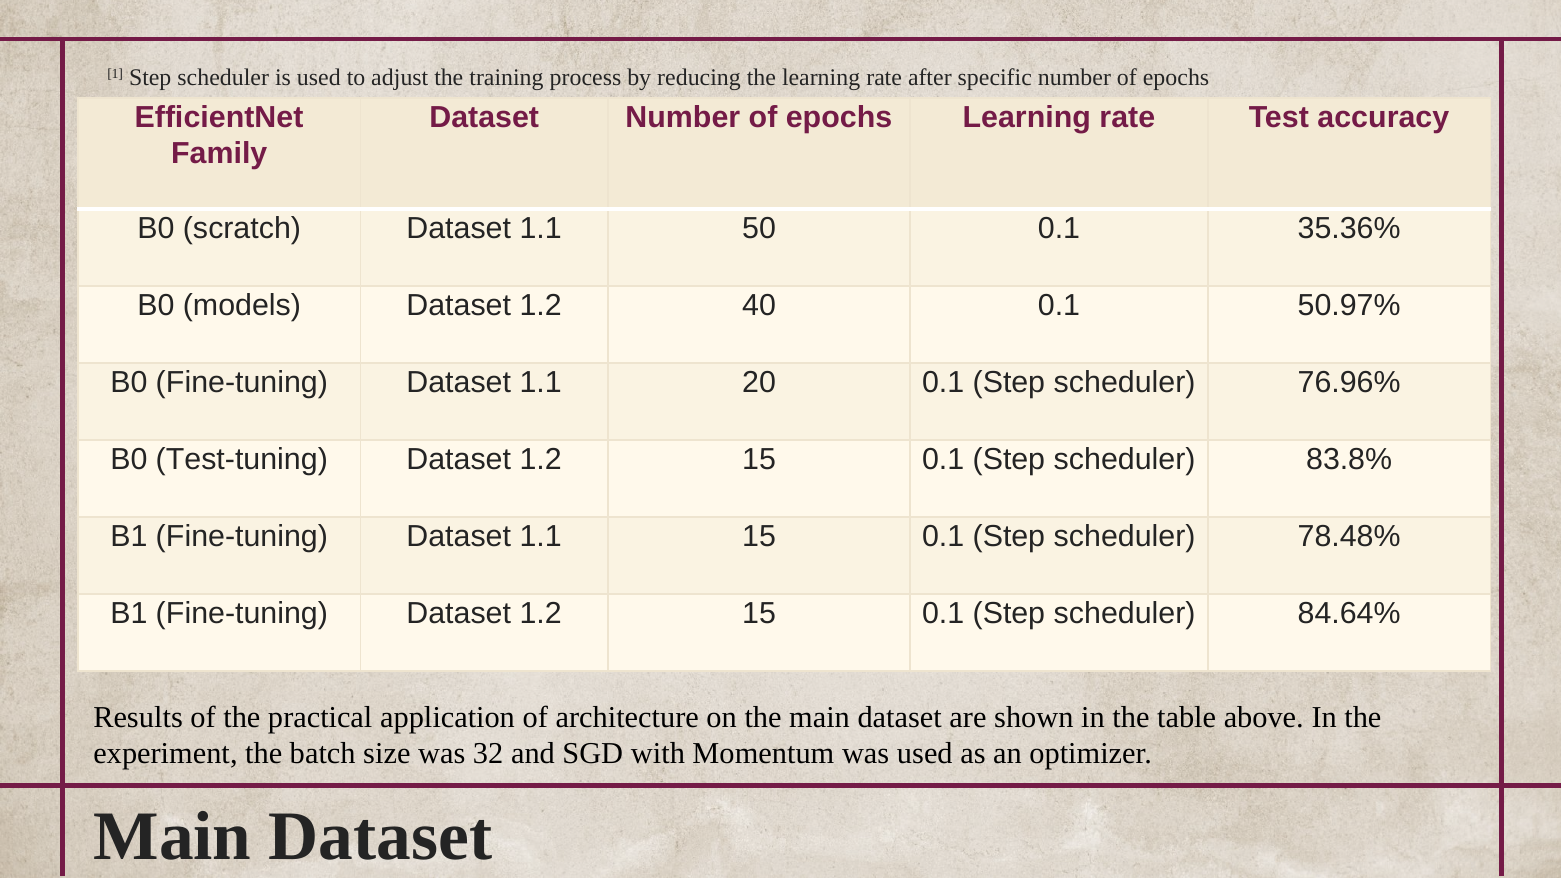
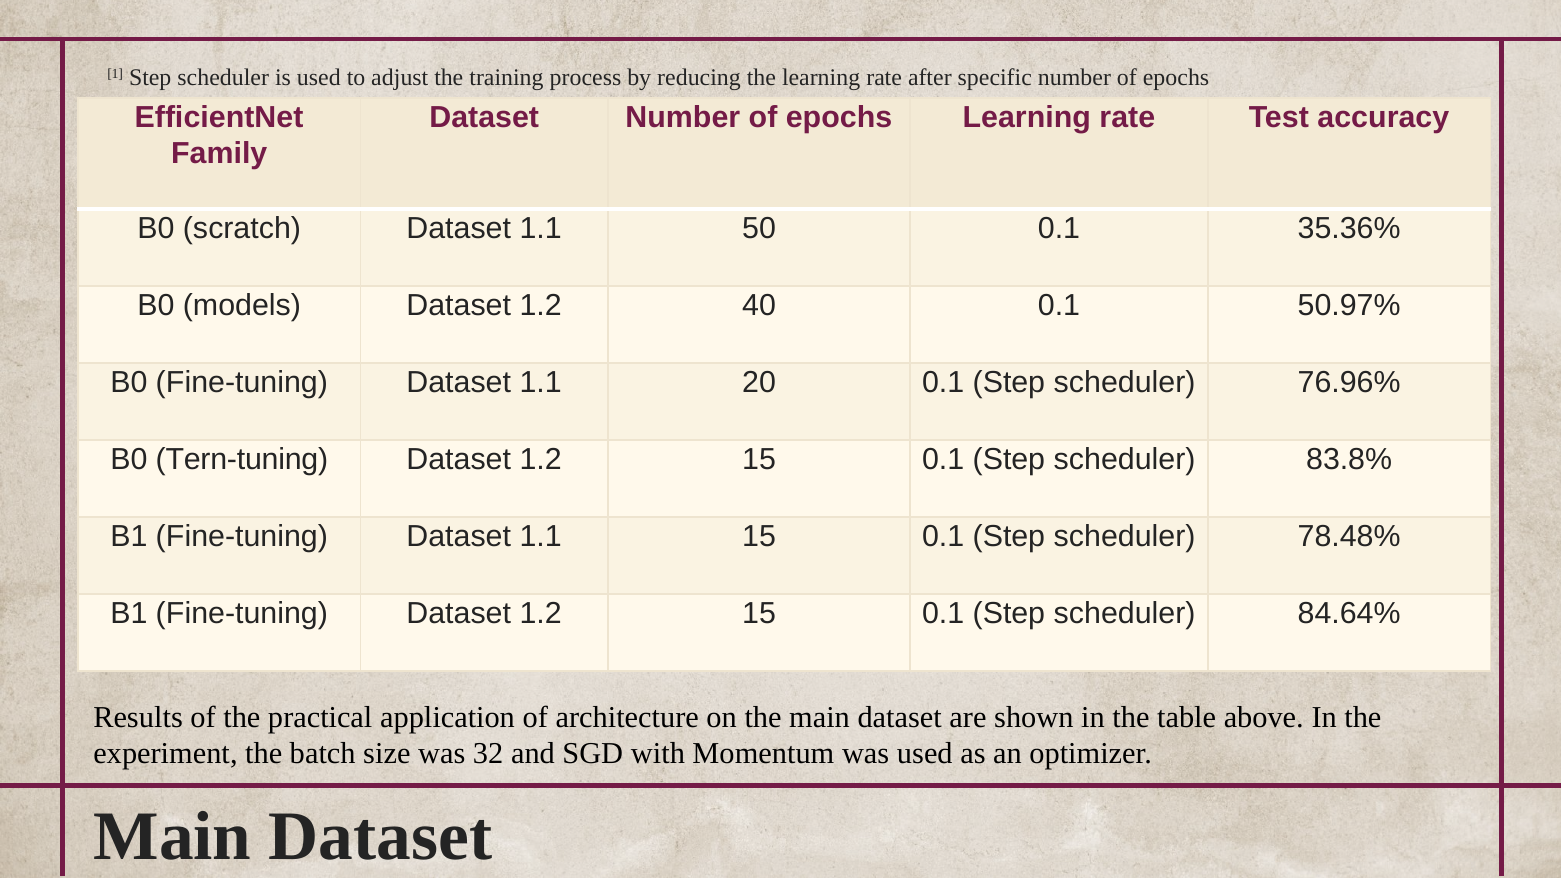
Test-tuning: Test-tuning -> Tern-tuning
